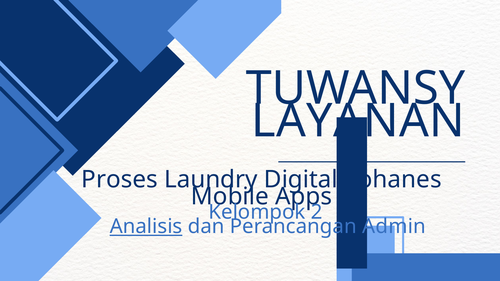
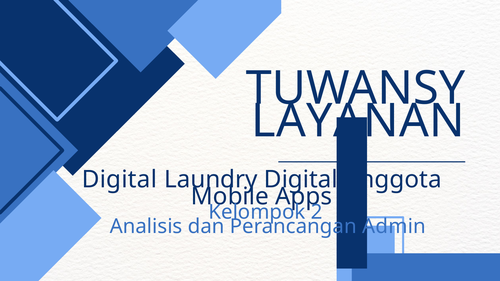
Proses at (120, 180): Proses -> Digital
Yohanes: Yohanes -> Anggota
Analisis underline: present -> none
